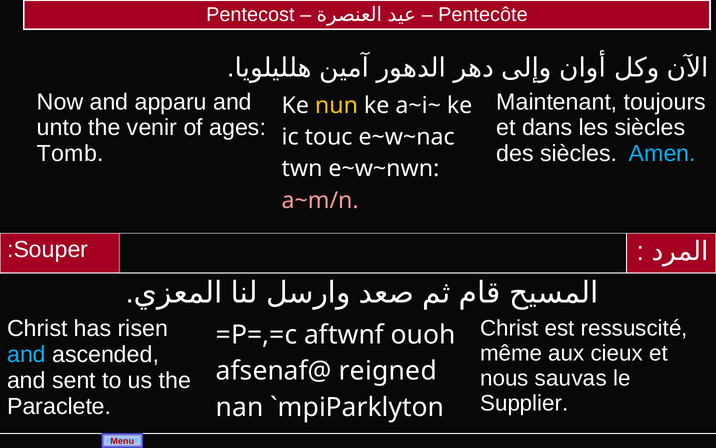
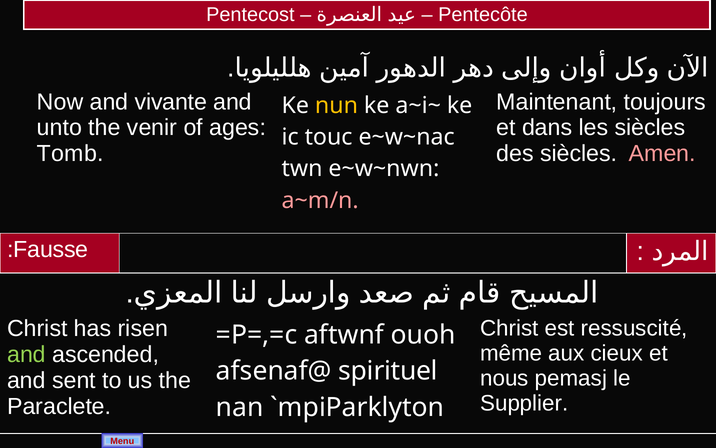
apparu: apparu -> vivante
Amen colour: light blue -> pink
Souper: Souper -> Fausse
and at (26, 354) colour: light blue -> light green
reigned: reigned -> spirituel
sauvas: sauvas -> pemasj
